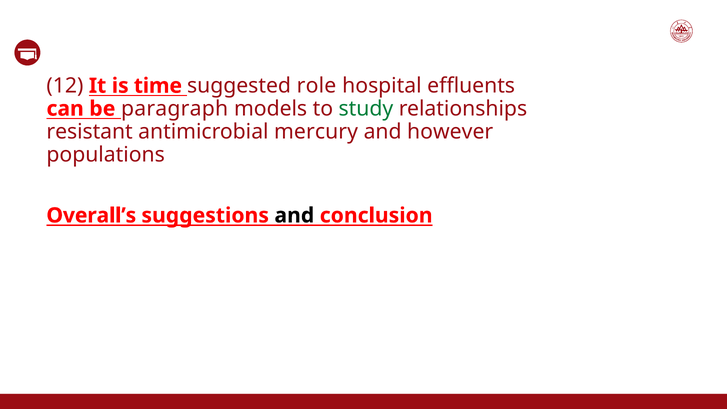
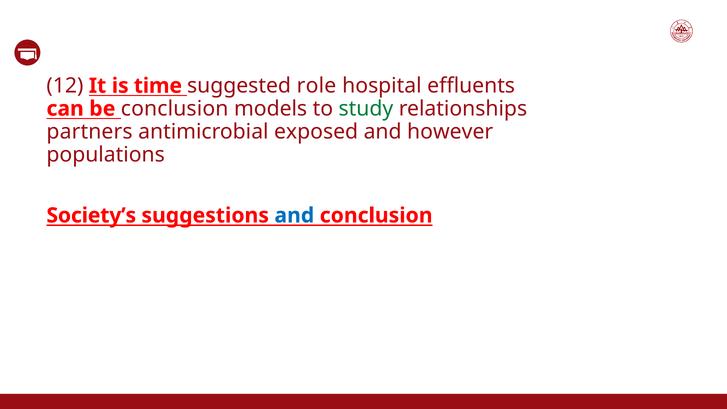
be paragraph: paragraph -> conclusion
resistant: resistant -> partners
mercury: mercury -> exposed
Overall’s: Overall’s -> Society’s
and at (294, 215) colour: black -> blue
